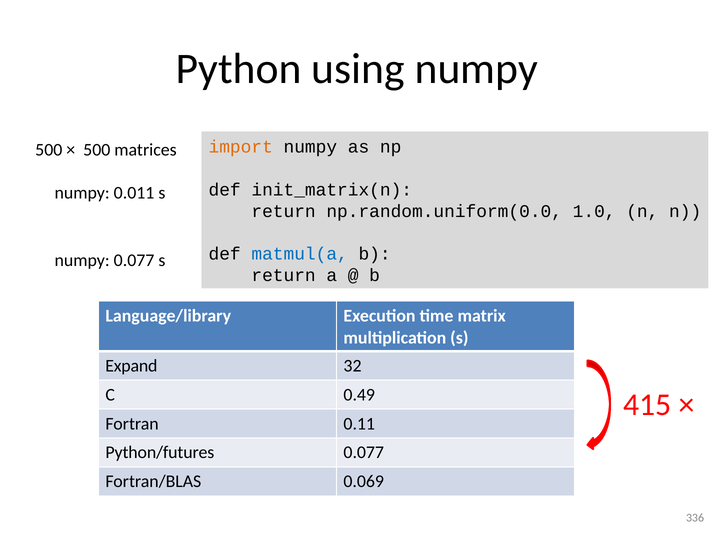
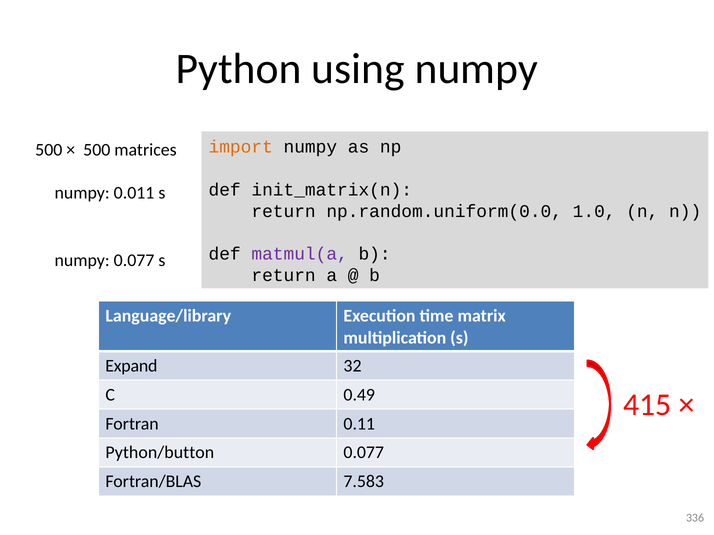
matmul(a colour: blue -> purple
Python/futures: Python/futures -> Python/button
0.069: 0.069 -> 7.583
